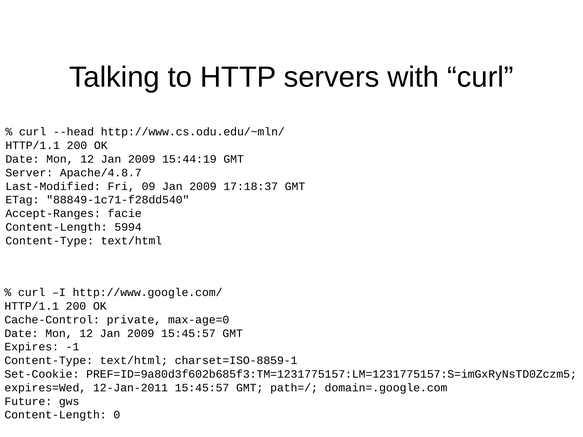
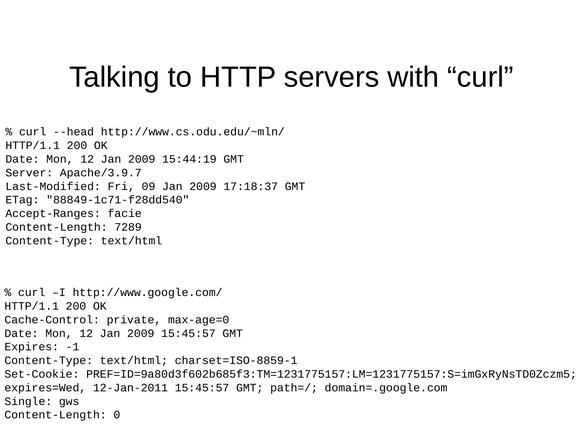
Apache/4.8.7: Apache/4.8.7 -> Apache/3.9.7
5994: 5994 -> 7289
Future: Future -> Single
